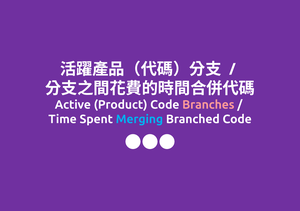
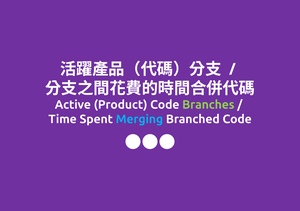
Branches colour: pink -> light green
